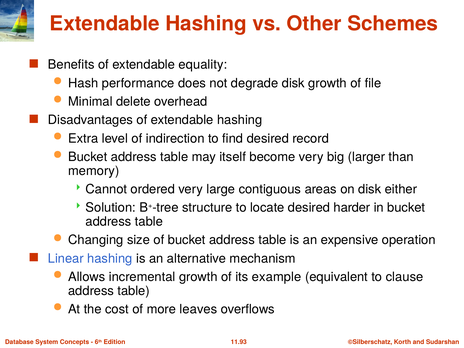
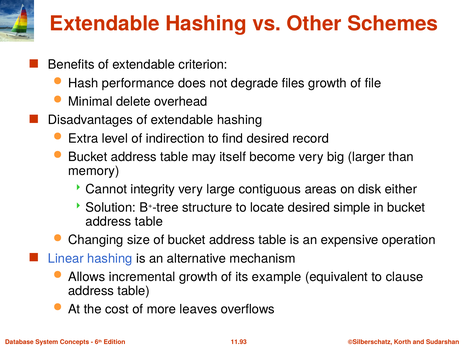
equality: equality -> criterion
degrade disk: disk -> files
ordered: ordered -> integrity
harder: harder -> simple
